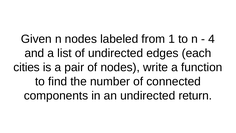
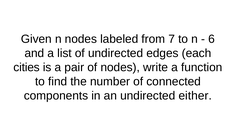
1: 1 -> 7
4: 4 -> 6
return: return -> either
